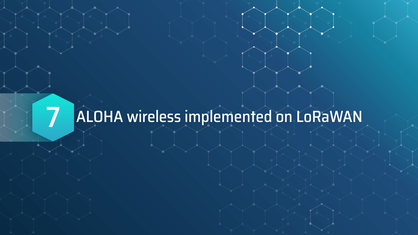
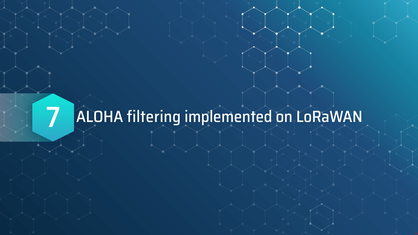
wireless: wireless -> filtering
